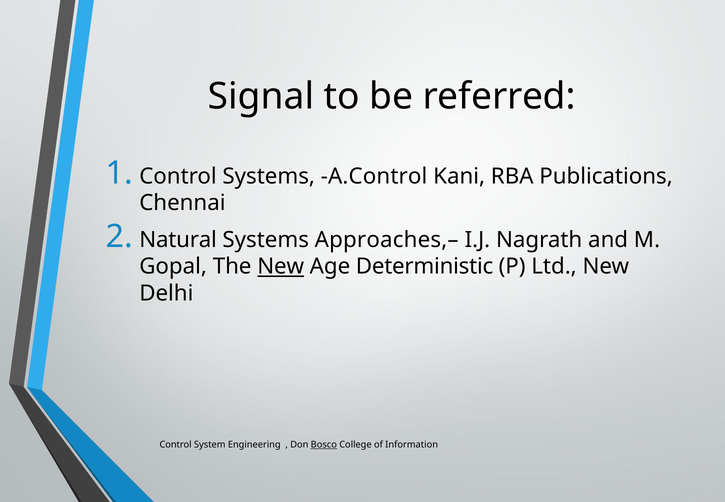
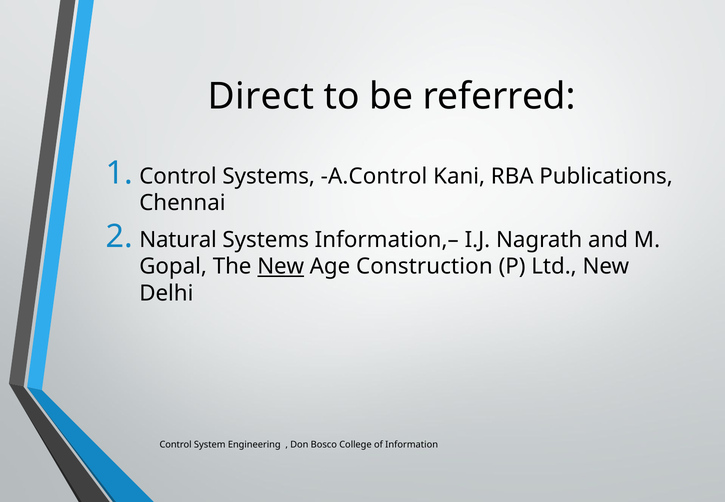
Signal: Signal -> Direct
Approaches,–: Approaches,– -> Information,–
Deterministic: Deterministic -> Construction
Bosco underline: present -> none
